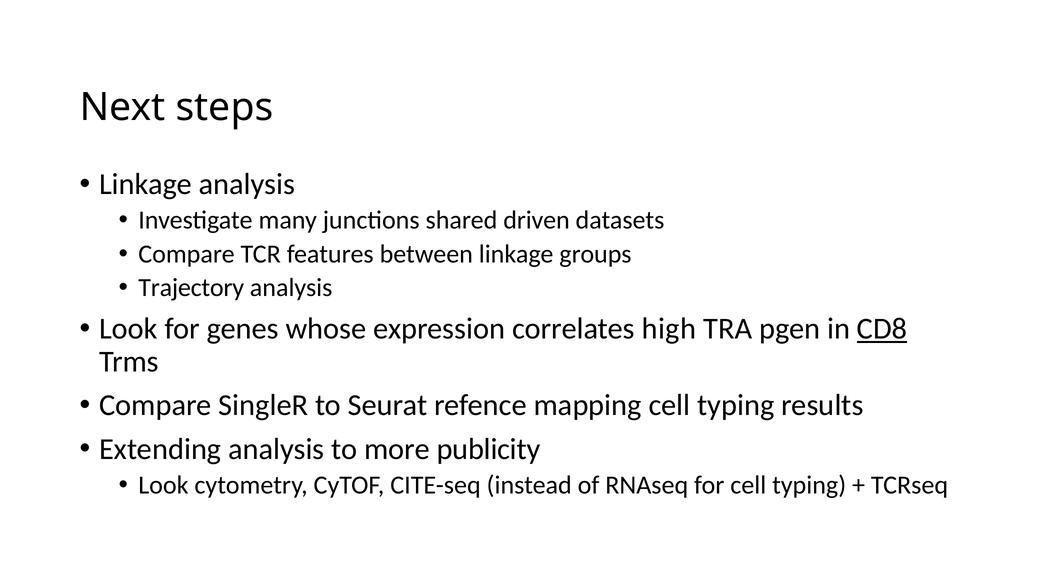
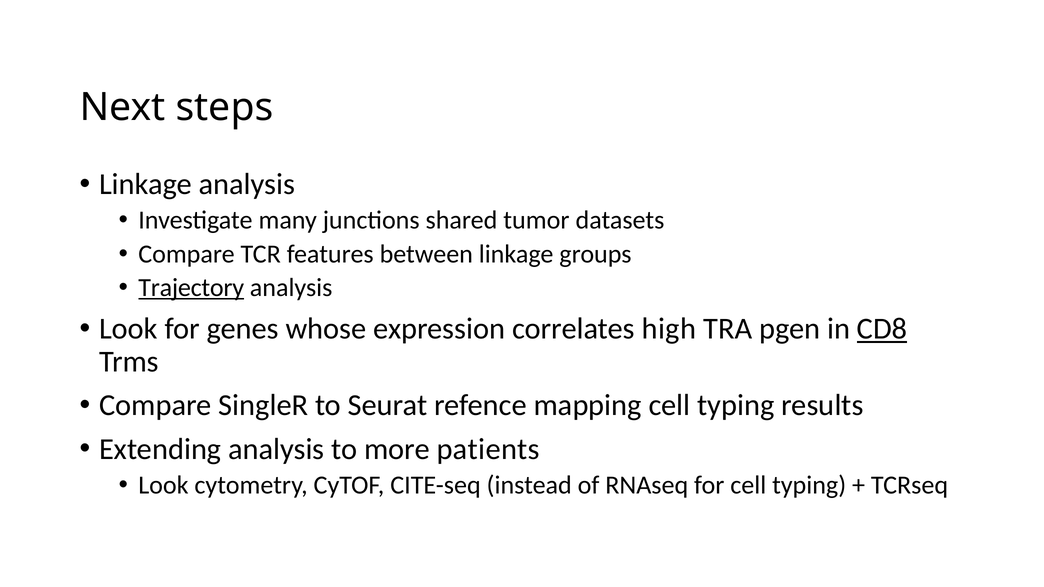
driven: driven -> tumor
Trajectory underline: none -> present
publicity: publicity -> patients
